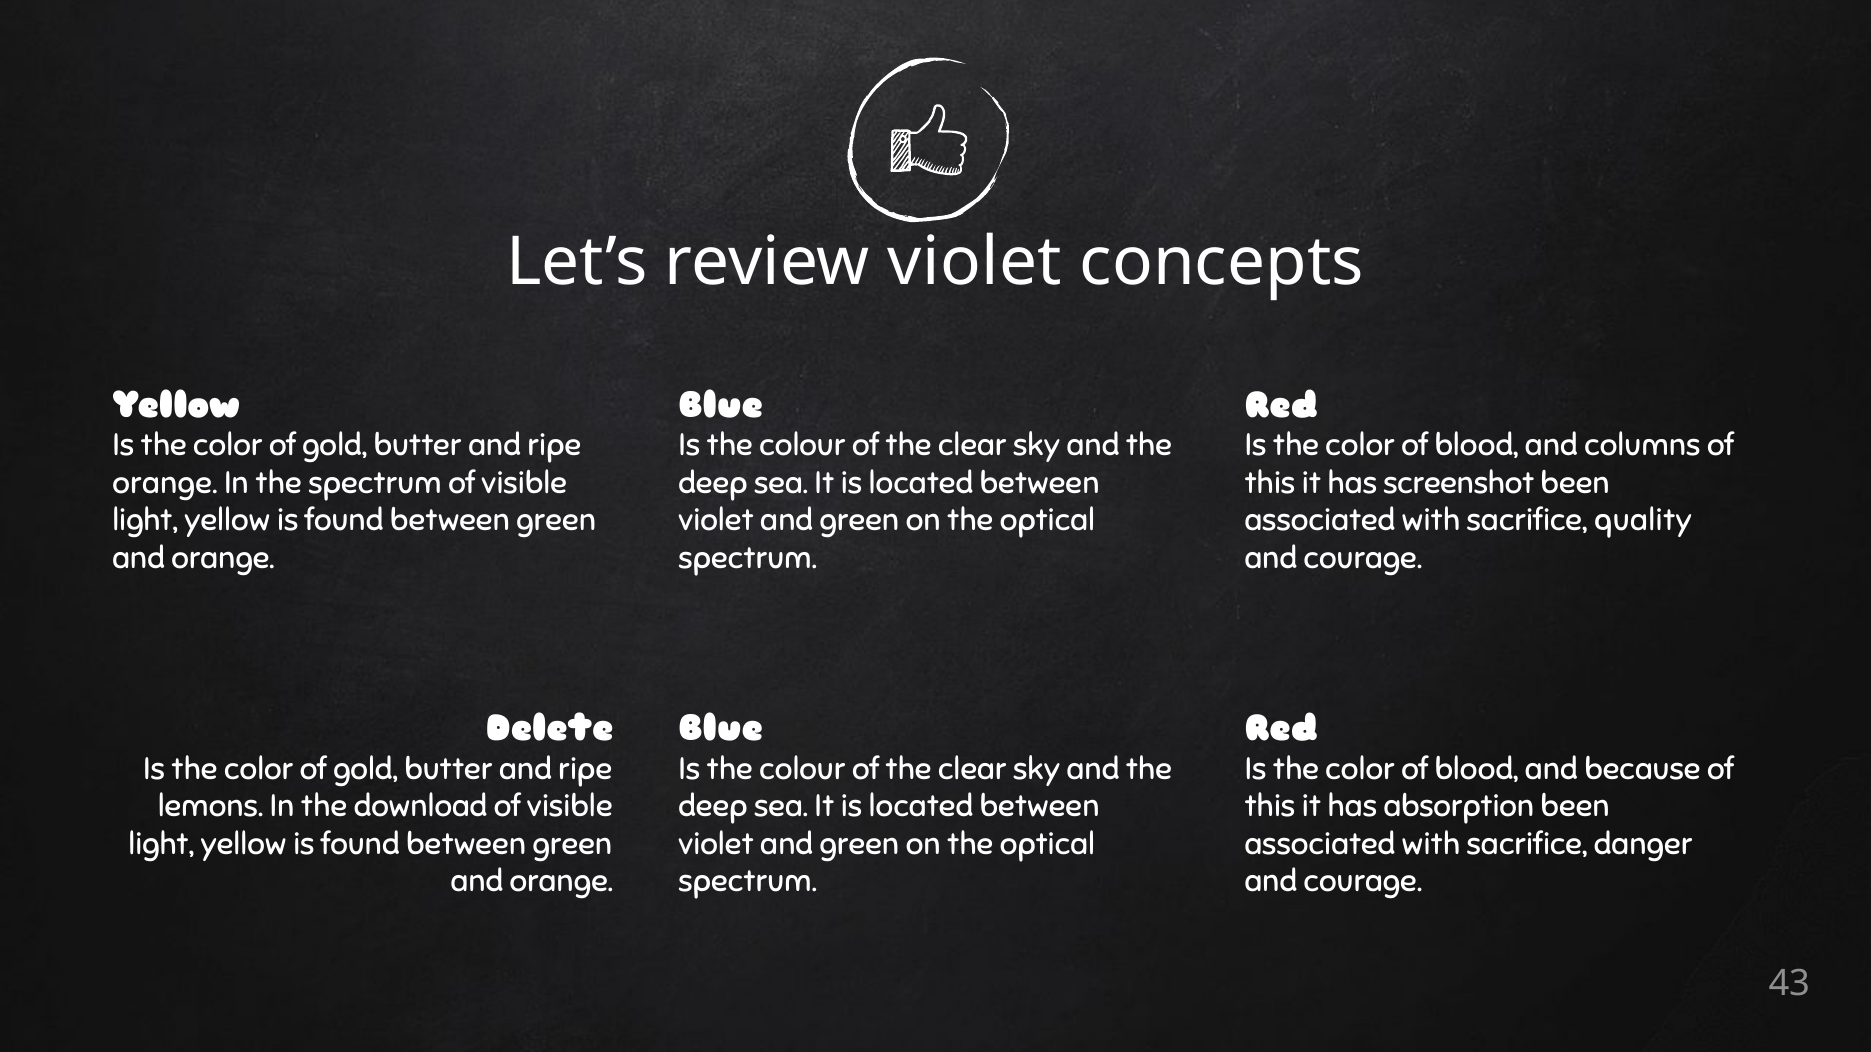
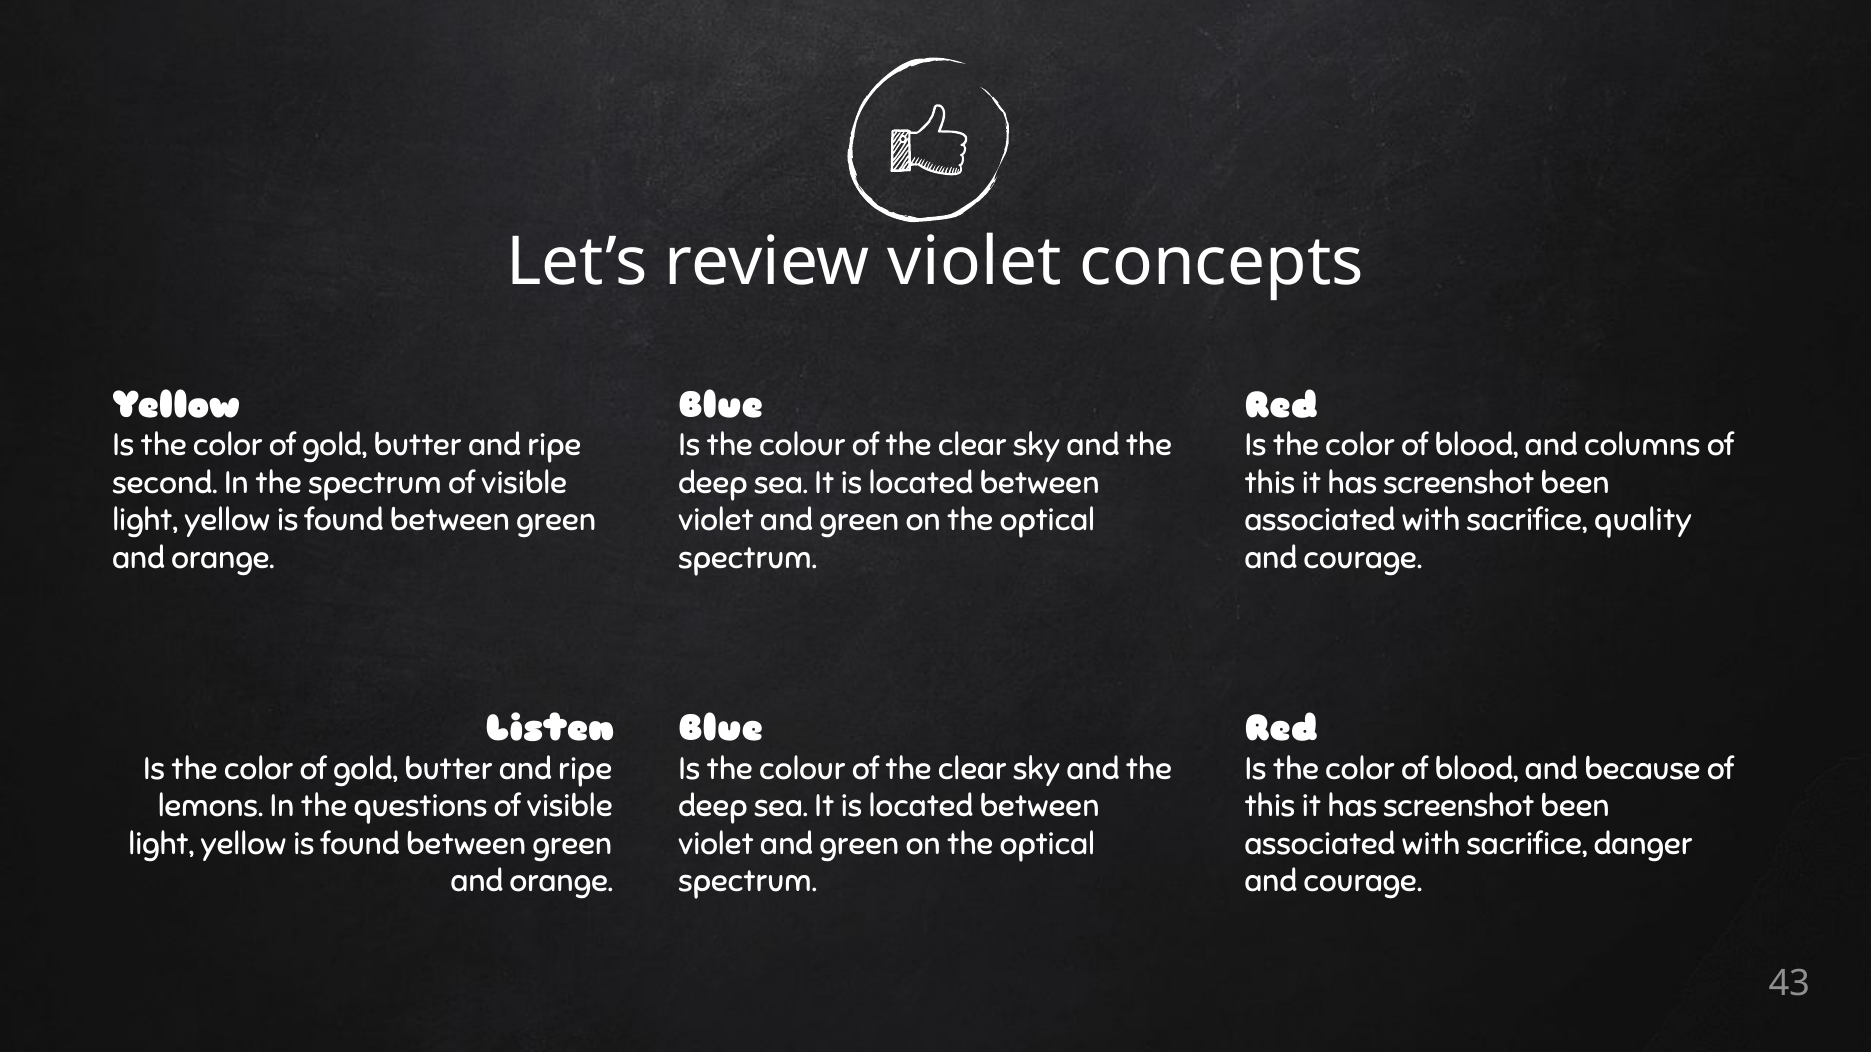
orange at (165, 483): orange -> second
Delete: Delete -> Listen
download: download -> questions
absorption at (1459, 807): absorption -> screenshot
